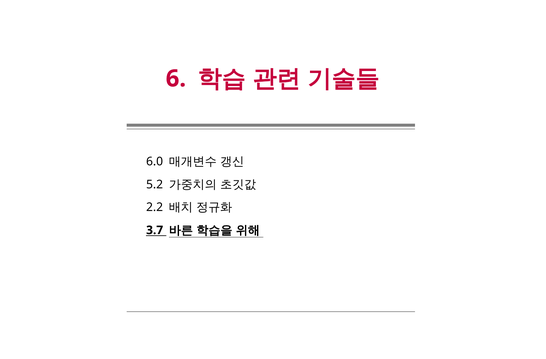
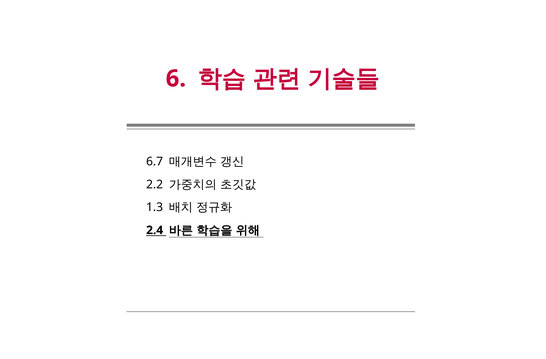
6.0: 6.0 -> 6.7
5.2: 5.2 -> 2.2
2.2: 2.2 -> 1.3
3.7: 3.7 -> 2.4
